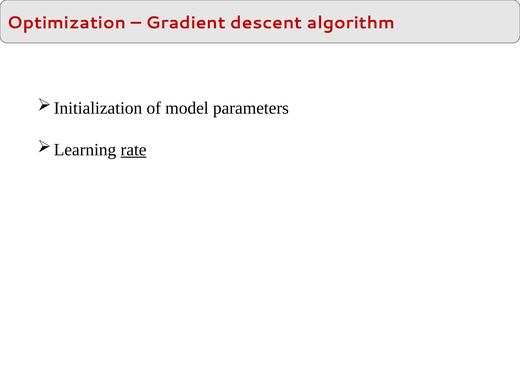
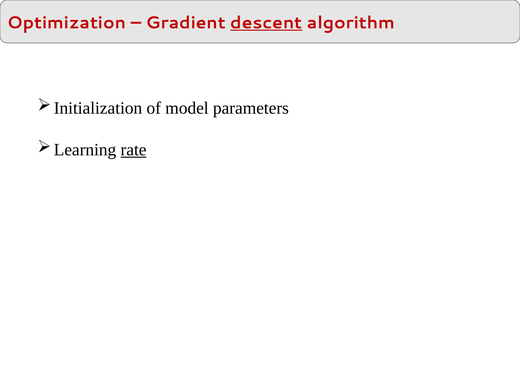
descent underline: none -> present
